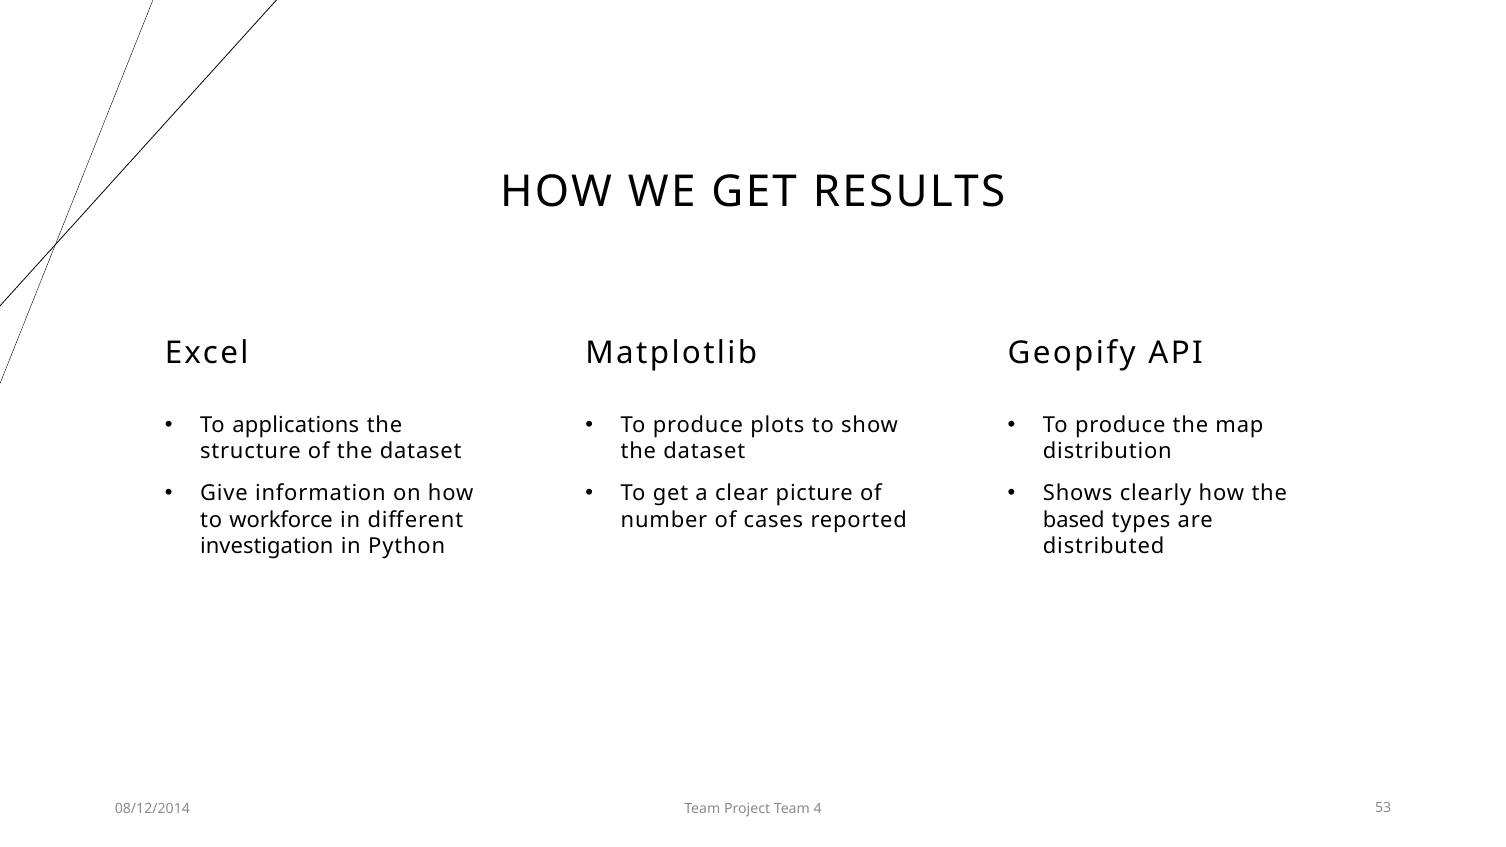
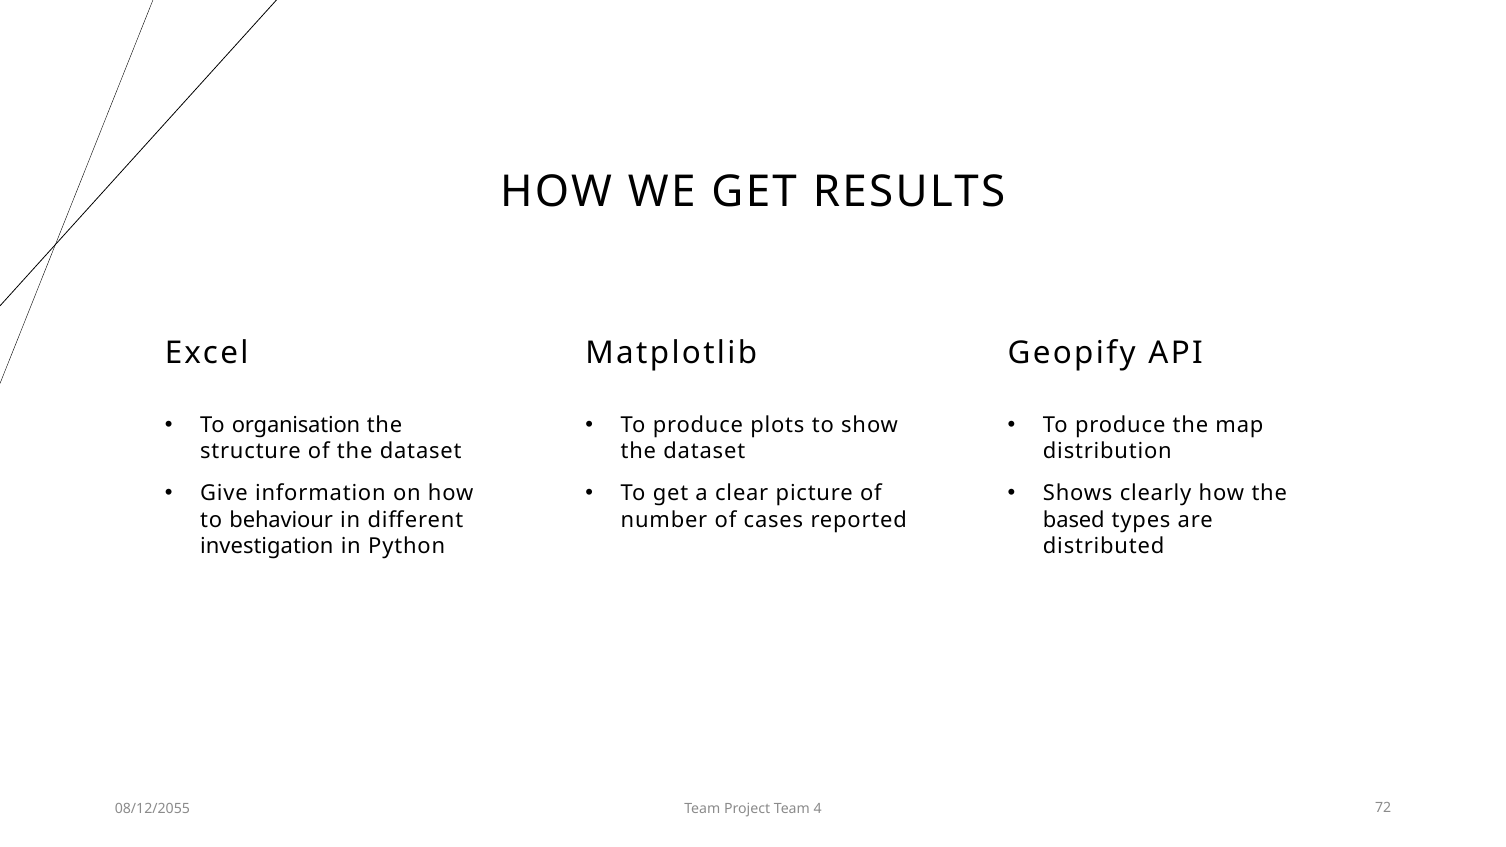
applications: applications -> organisation
workforce: workforce -> behaviour
08/12/2014: 08/12/2014 -> 08/12/2055
53: 53 -> 72
